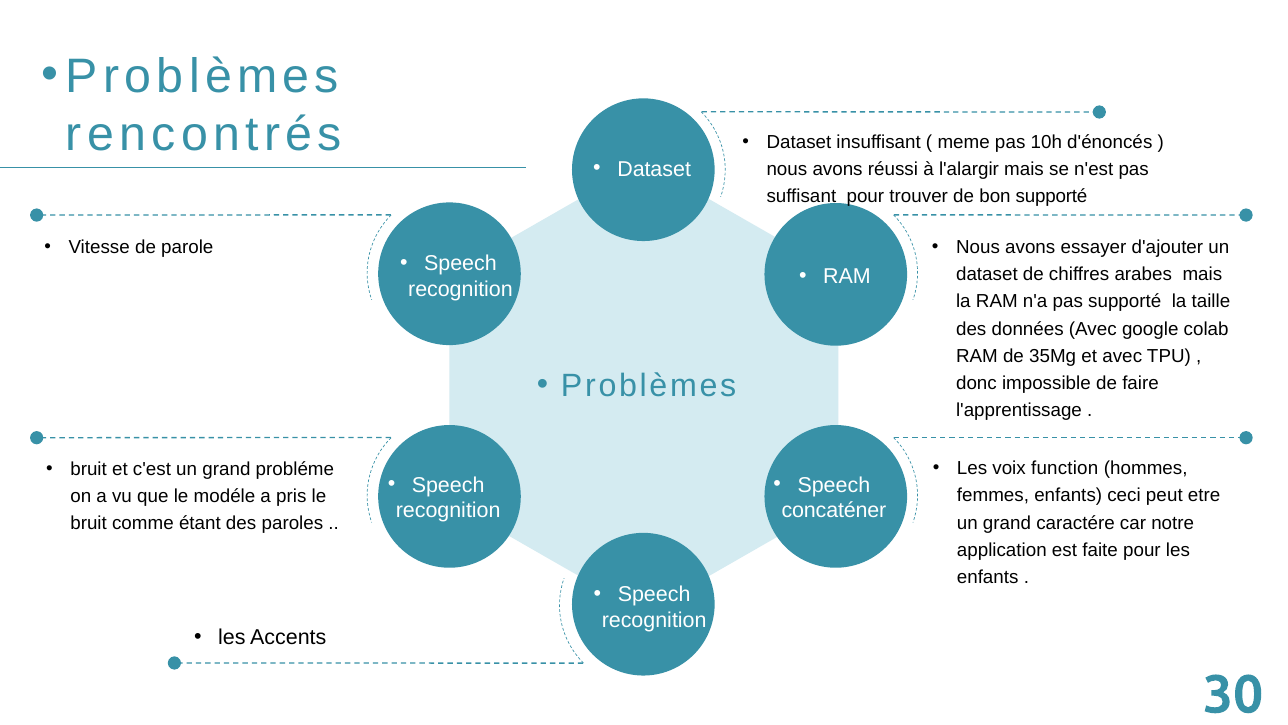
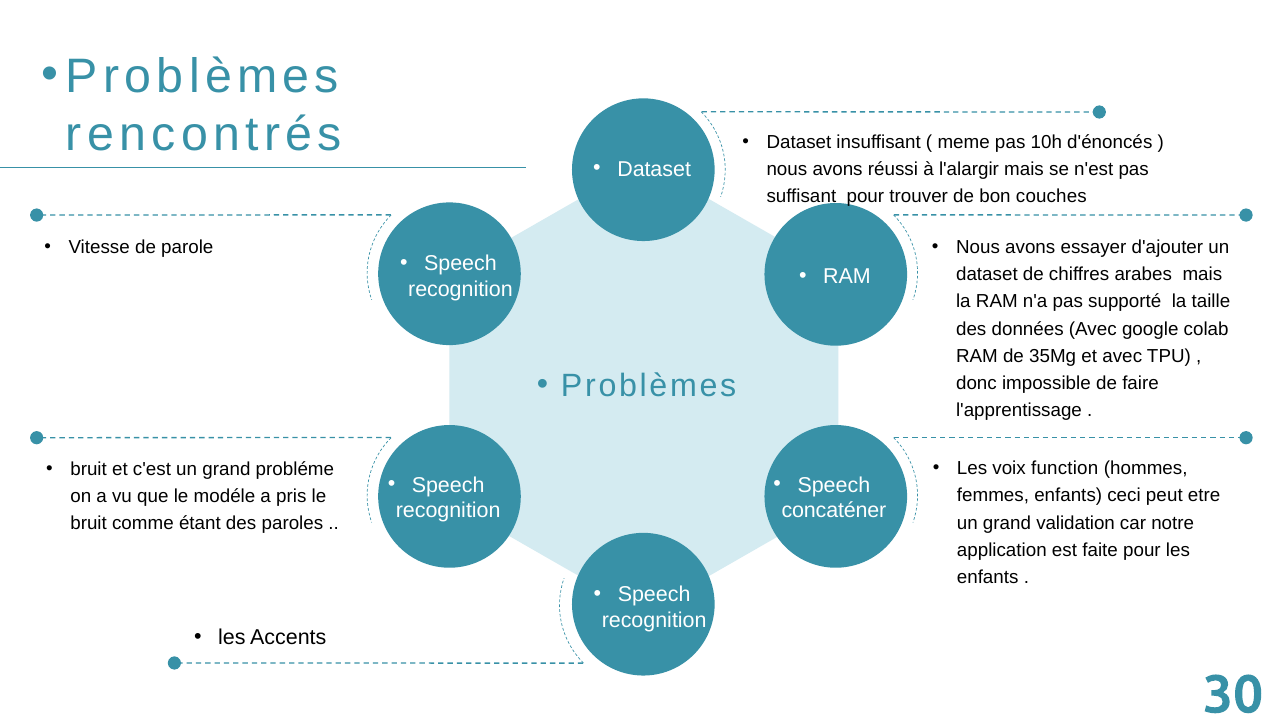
bon supporté: supporté -> couches
caractére: caractére -> validation
